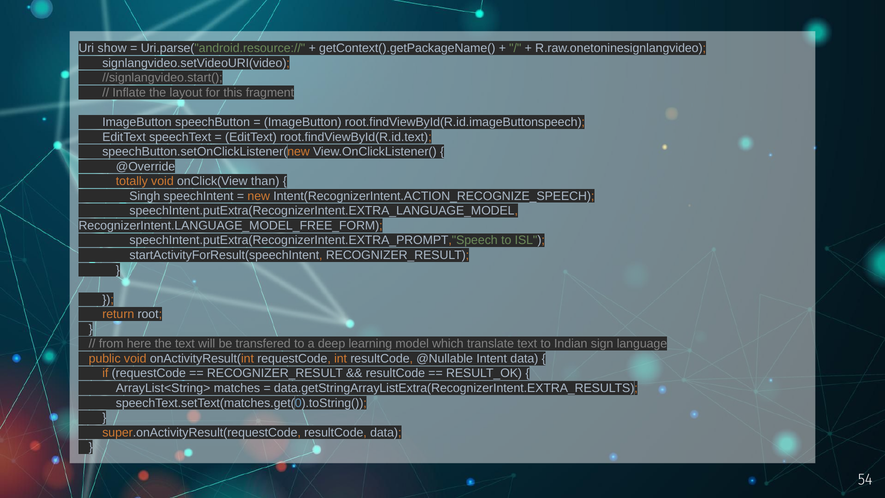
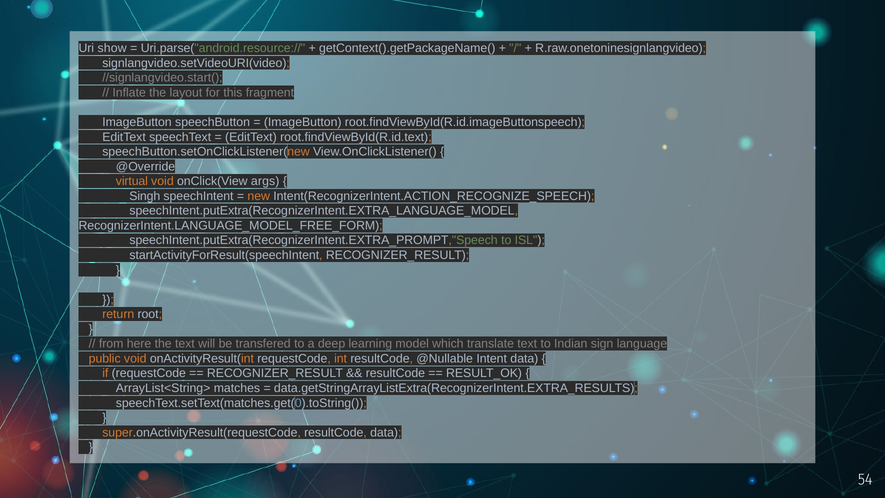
totally: totally -> virtual
than: than -> args
